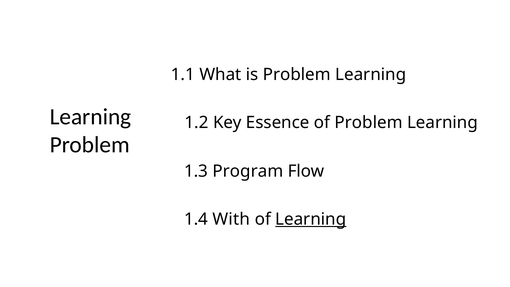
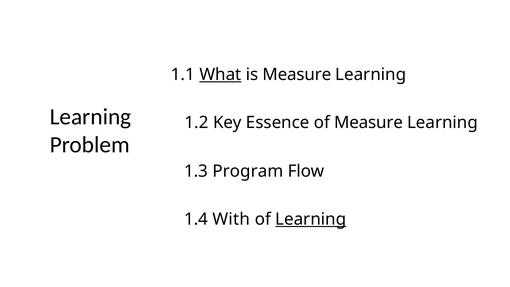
What underline: none -> present
is Problem: Problem -> Measure
of Problem: Problem -> Measure
